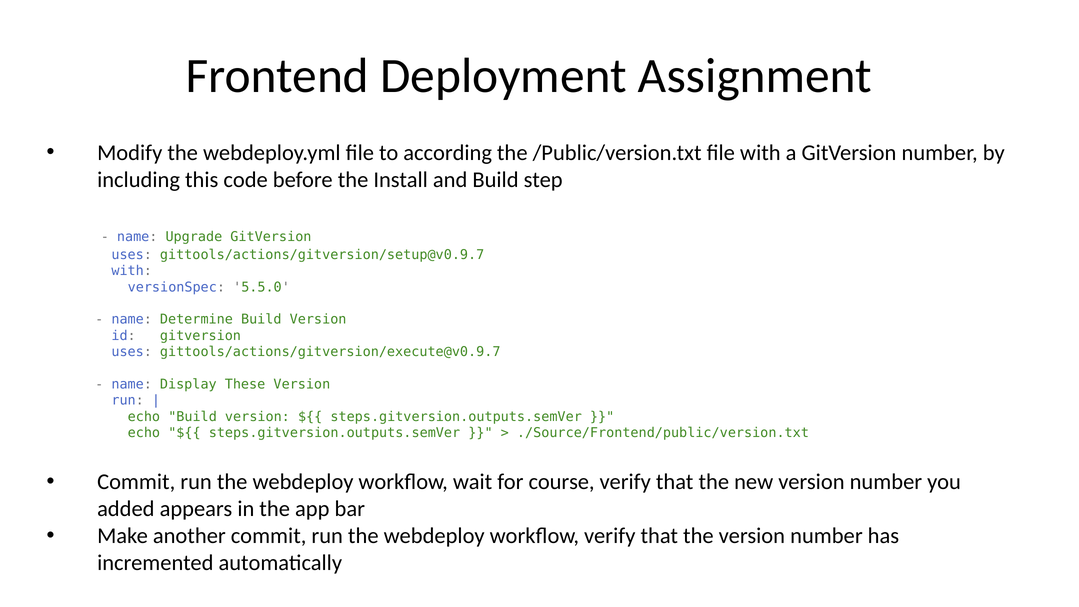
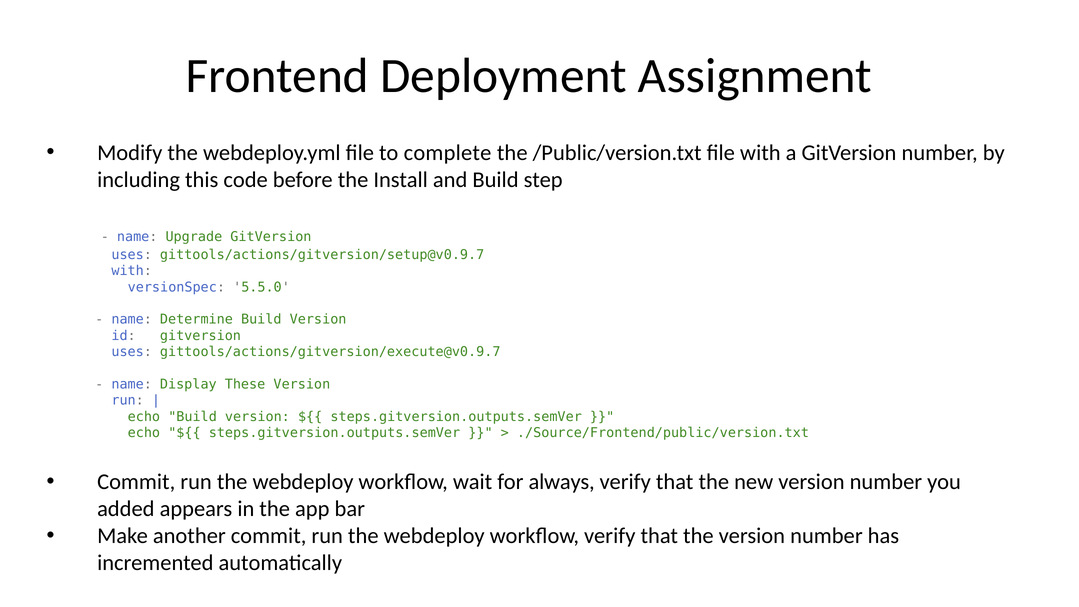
according: according -> complete
course: course -> always
